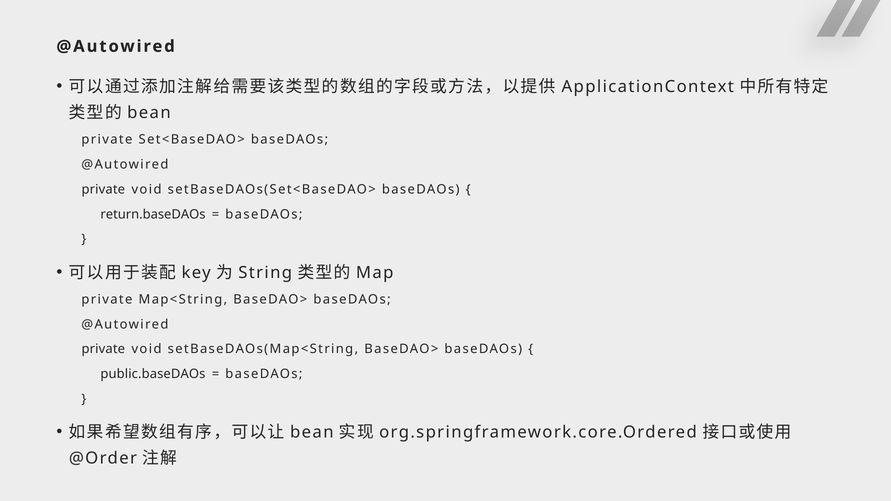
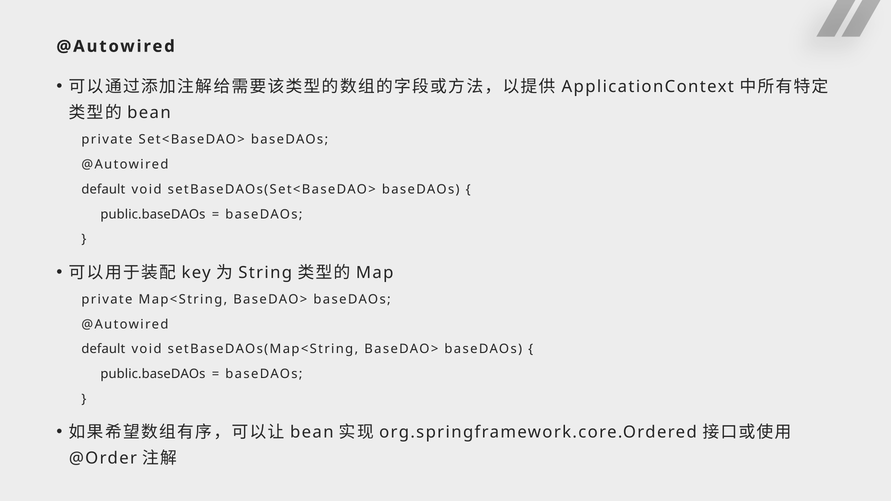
private at (103, 189): private -> default
return.baseDAOs at (153, 214): return.baseDAOs -> public.baseDAOs
private at (103, 349): private -> default
